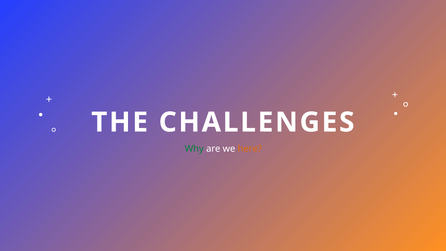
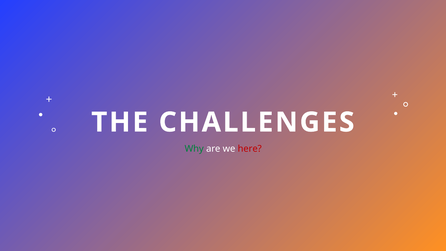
here colour: orange -> red
